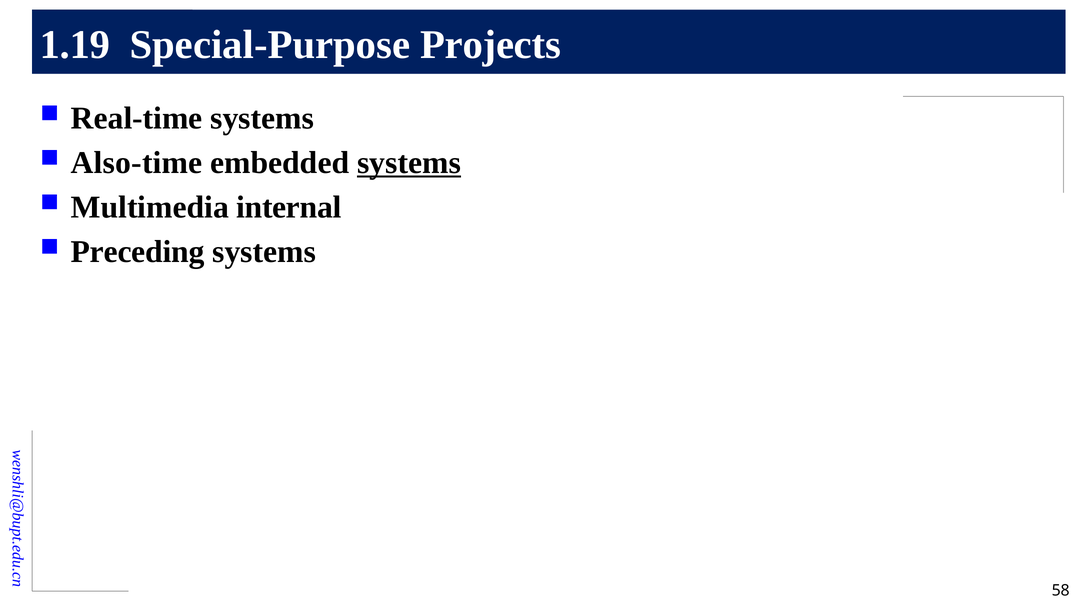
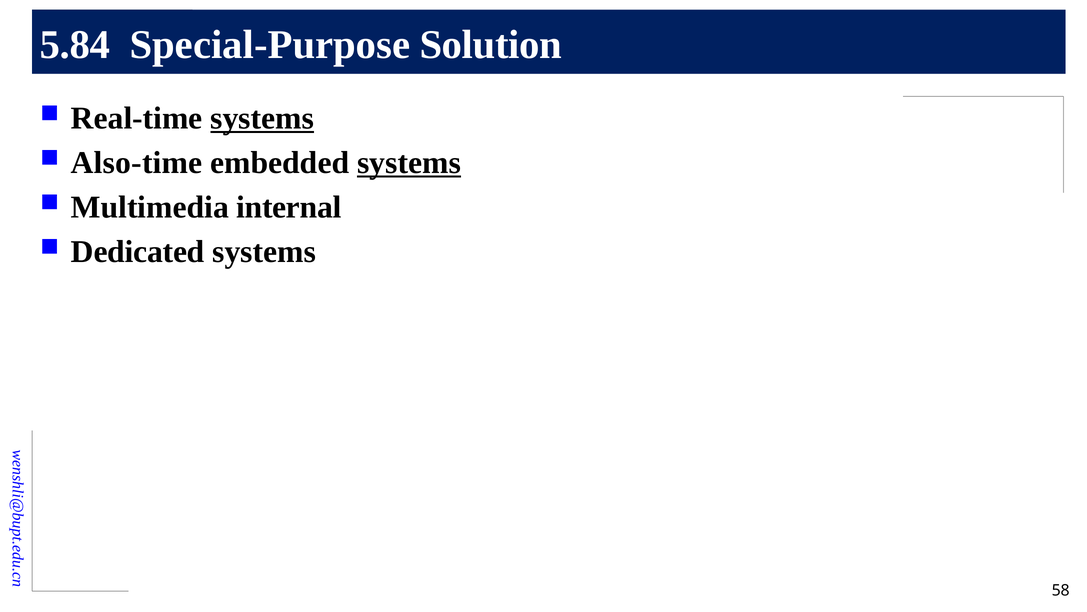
1.19: 1.19 -> 5.84
Projects: Projects -> Solution
systems at (262, 118) underline: none -> present
Preceding: Preceding -> Dedicated
